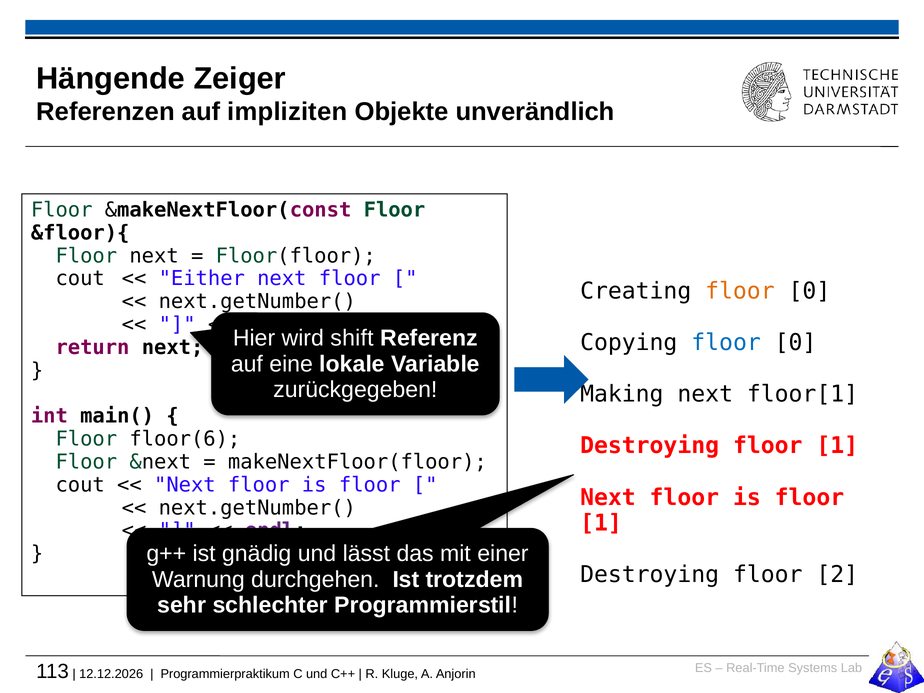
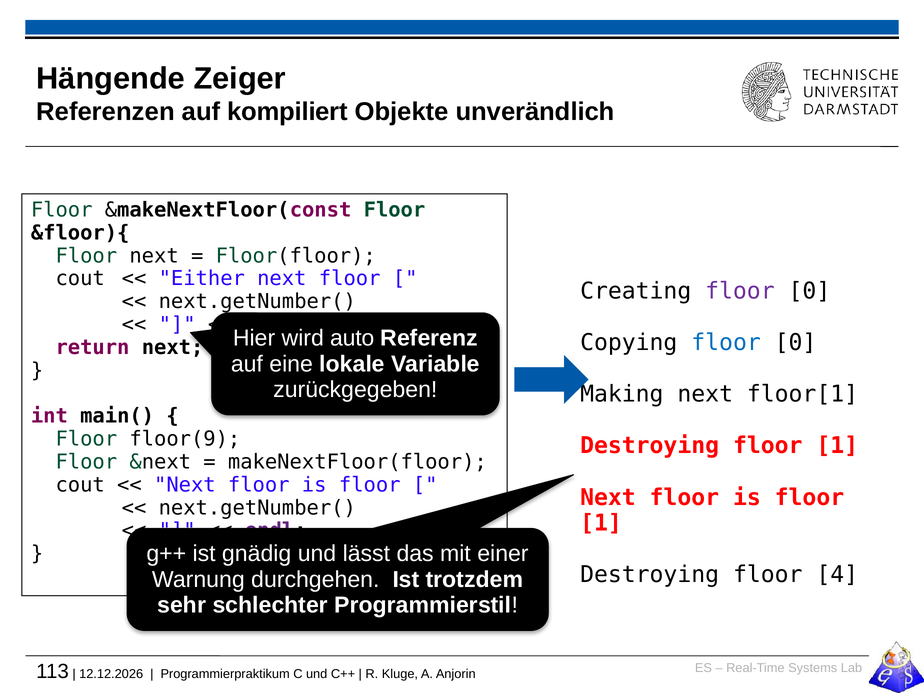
impliziten: impliziten -> kompiliert
floor at (740, 291) colour: orange -> purple
shift: shift -> auto
floor(6: floor(6 -> floor(9
2: 2 -> 4
